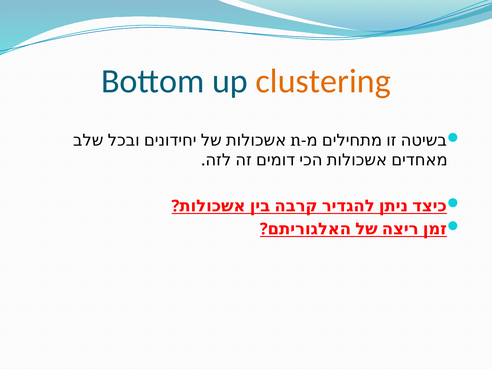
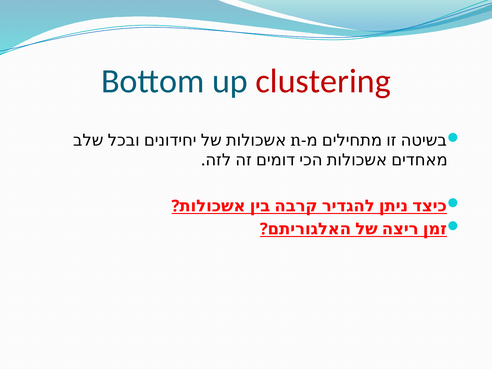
clustering colour: orange -> red
